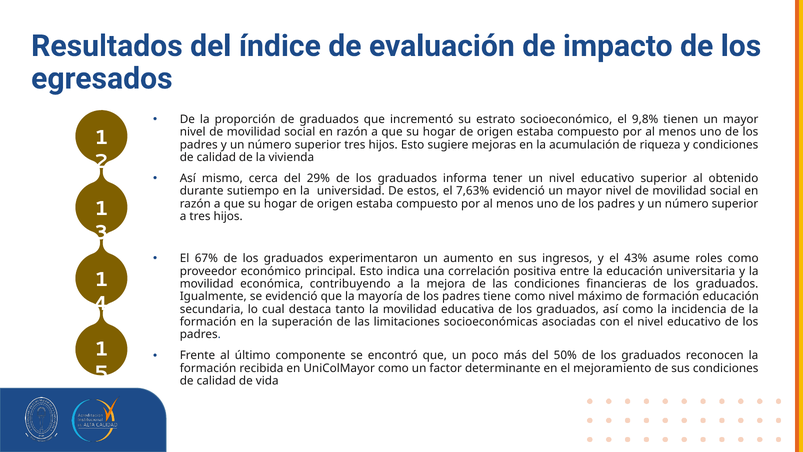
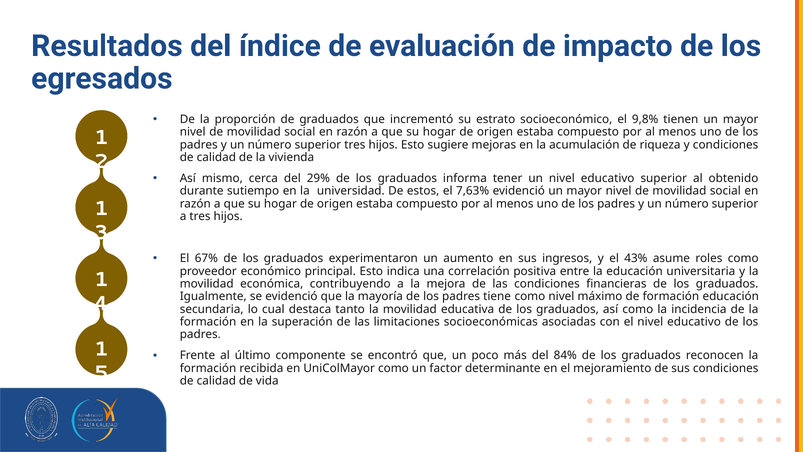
50%: 50% -> 84%
